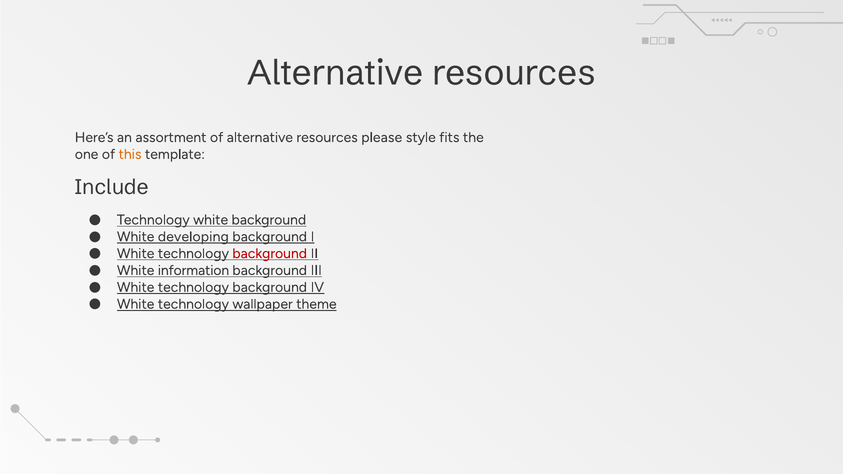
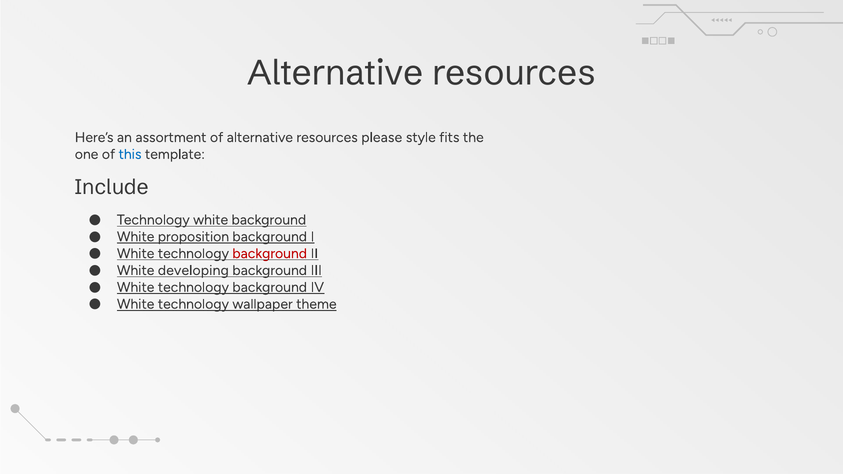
this colour: orange -> blue
developing: developing -> proposition
information: information -> developing
